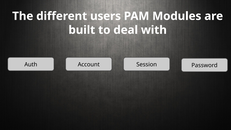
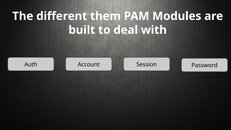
users: users -> them
